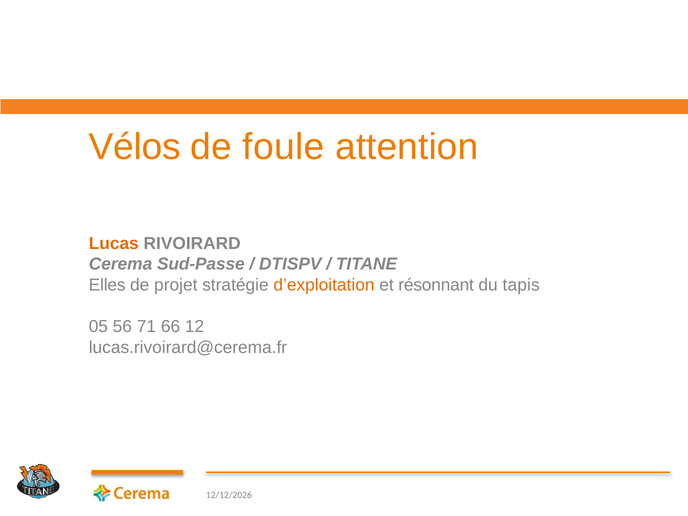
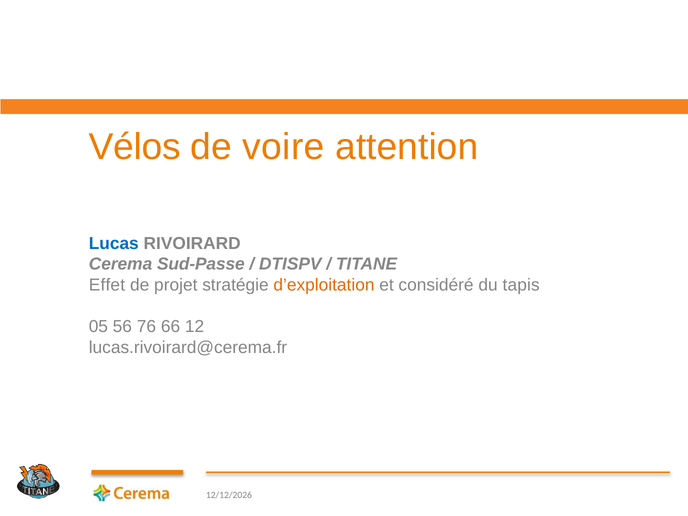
foule: foule -> voire
Lucas colour: orange -> blue
Elles: Elles -> Effet
résonnant: résonnant -> considéré
71: 71 -> 76
